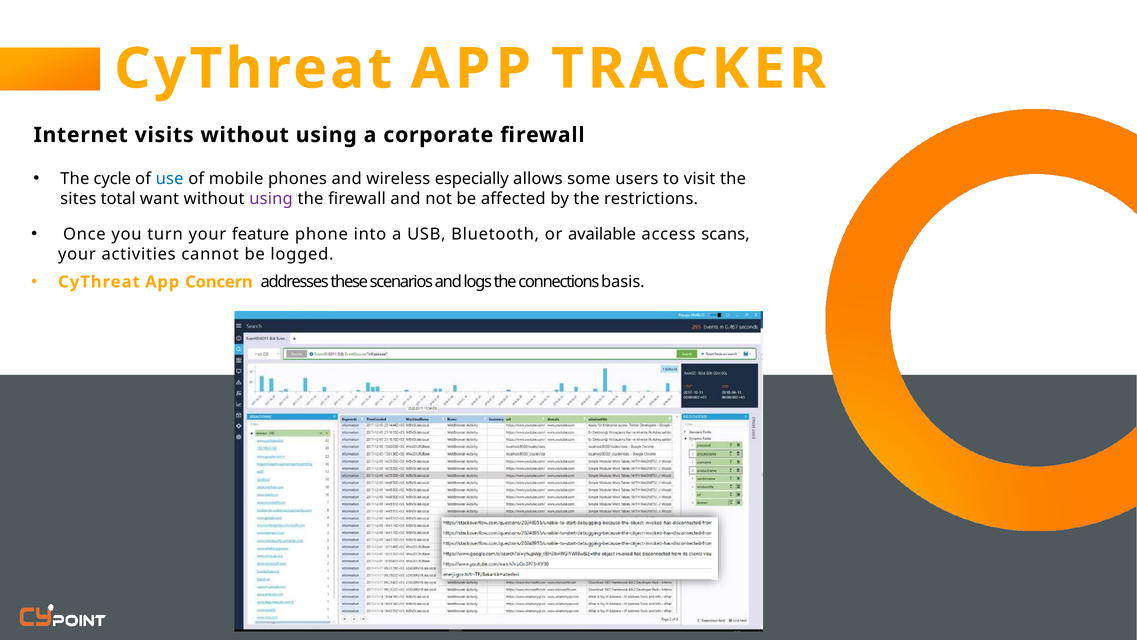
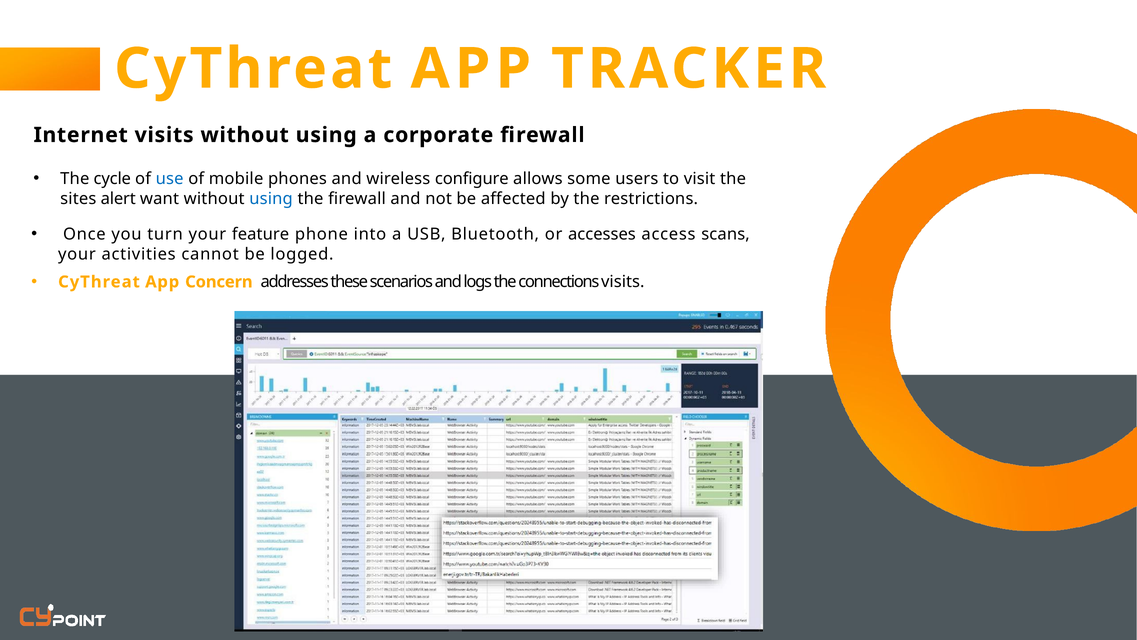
especially: especially -> configure
total: total -> alert
using at (271, 199) colour: purple -> blue
available: available -> accesses
connections basis: basis -> visits
